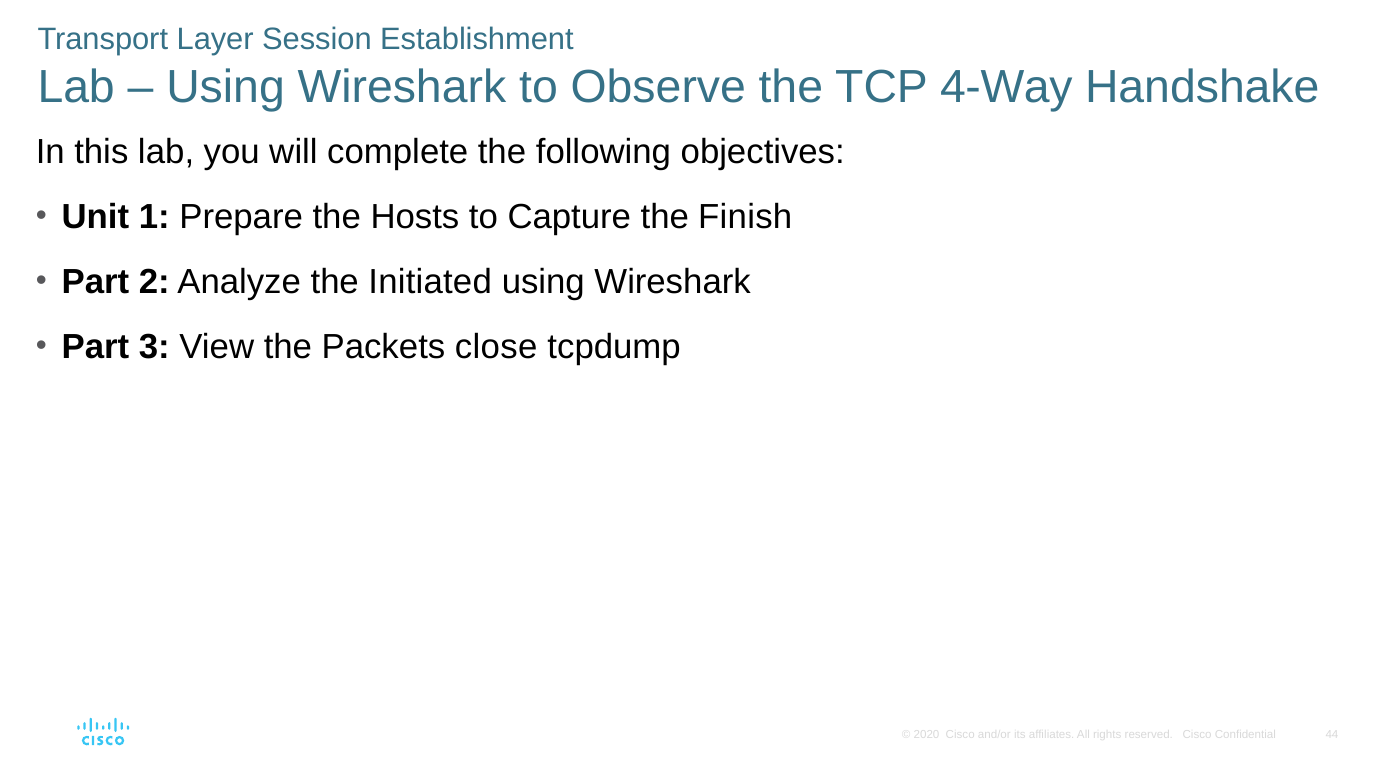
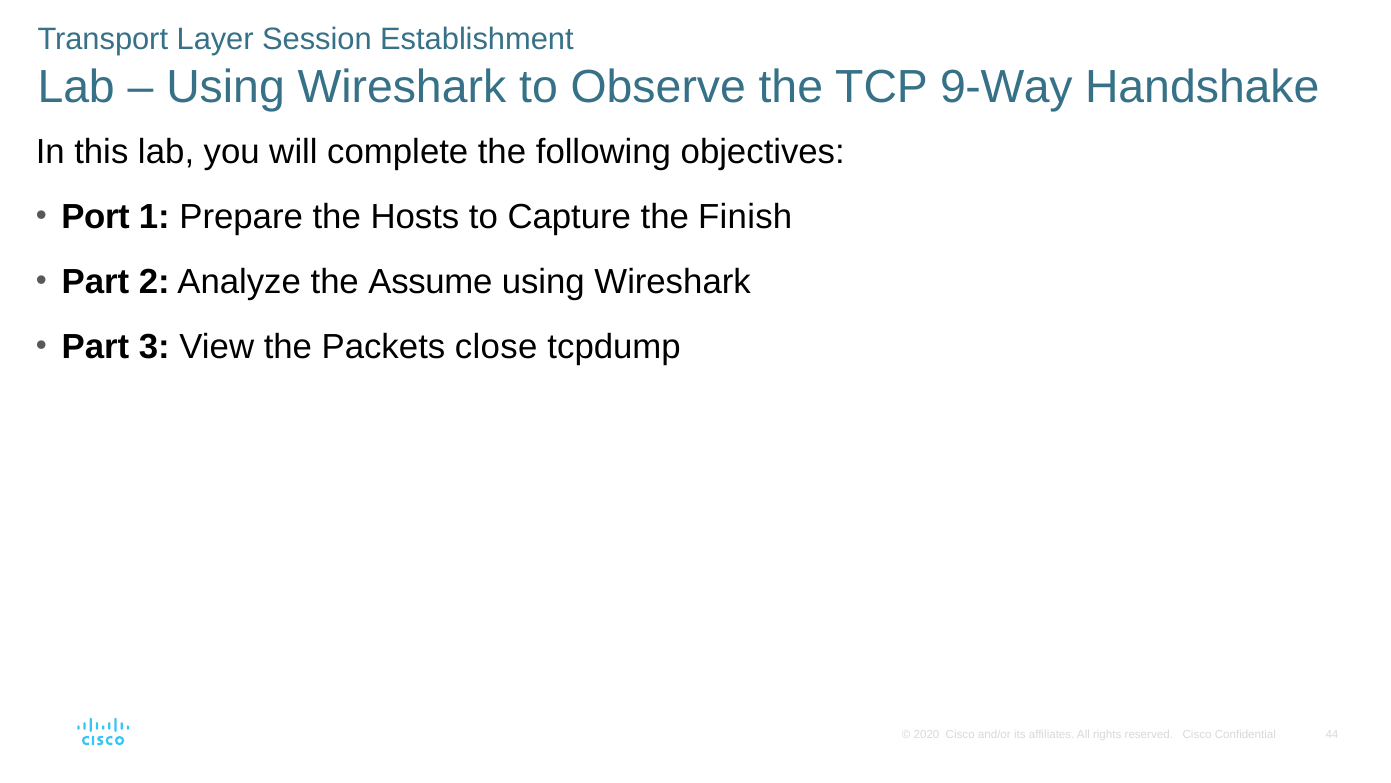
4-Way: 4-Way -> 9-Way
Unit: Unit -> Port
Initiated: Initiated -> Assume
